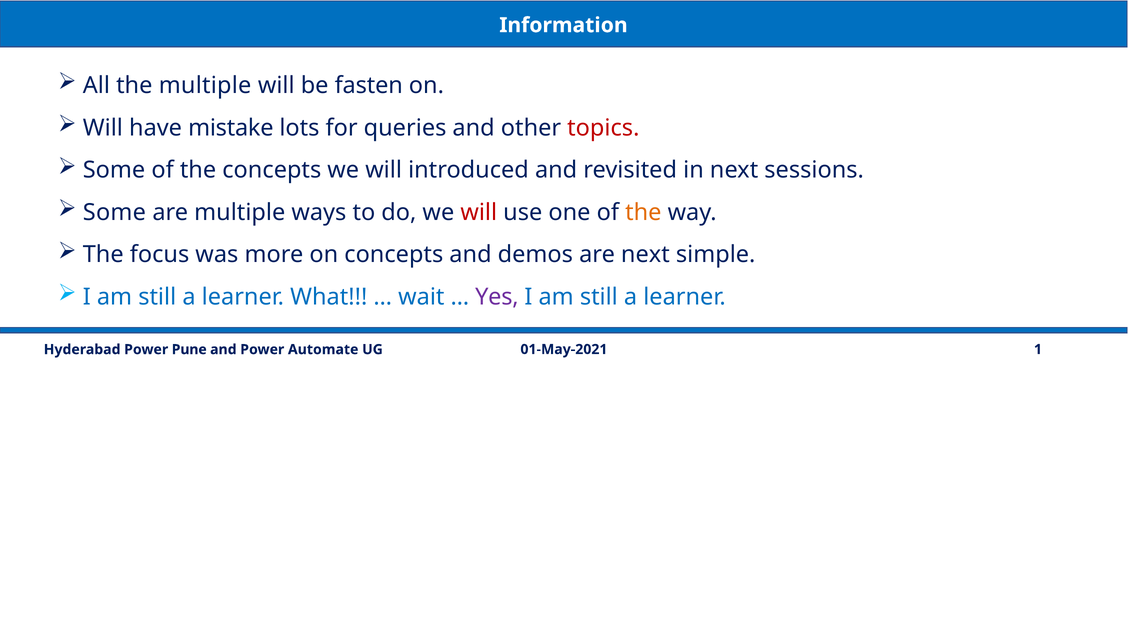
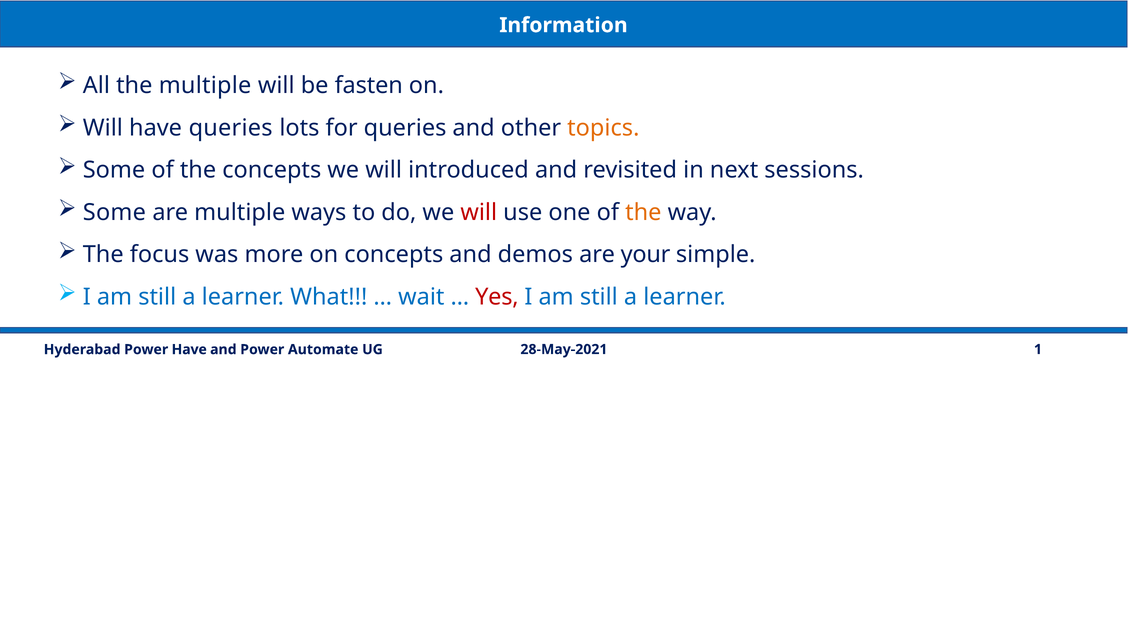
have mistake: mistake -> queries
topics colour: red -> orange
are next: next -> your
Yes colour: purple -> red
01-May-2021: 01-May-2021 -> 28-May-2021
Power Pune: Pune -> Have
